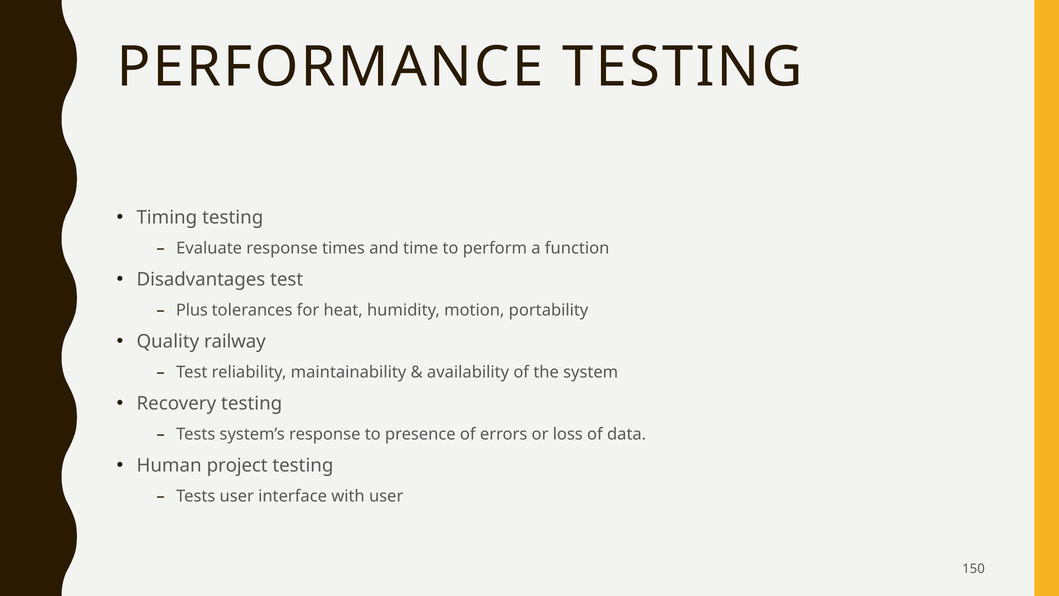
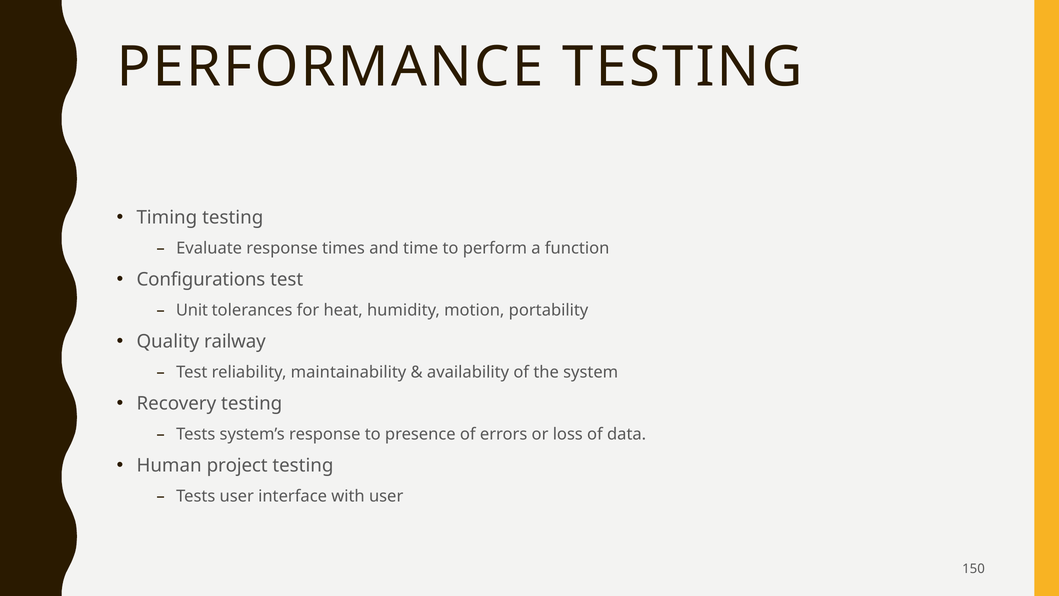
Disadvantages: Disadvantages -> Configurations
Plus: Plus -> Unit
